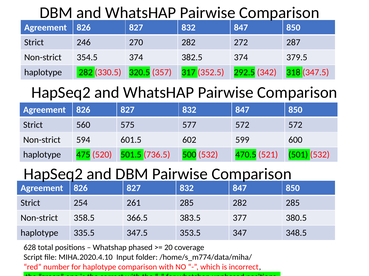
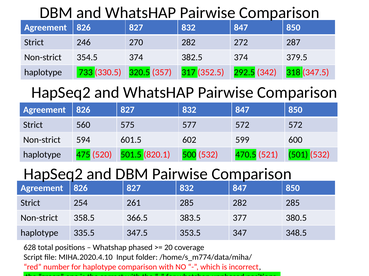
haplotype 282: 282 -> 733
736.5: 736.5 -> 820.1
